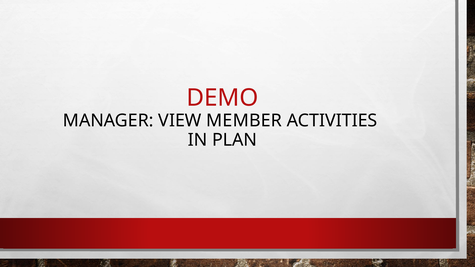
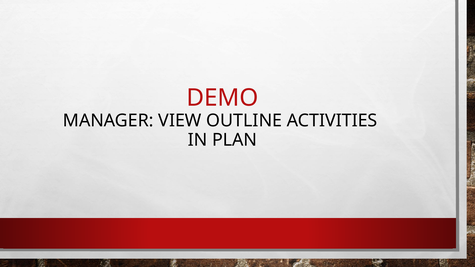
MEMBER: MEMBER -> OUTLINE
